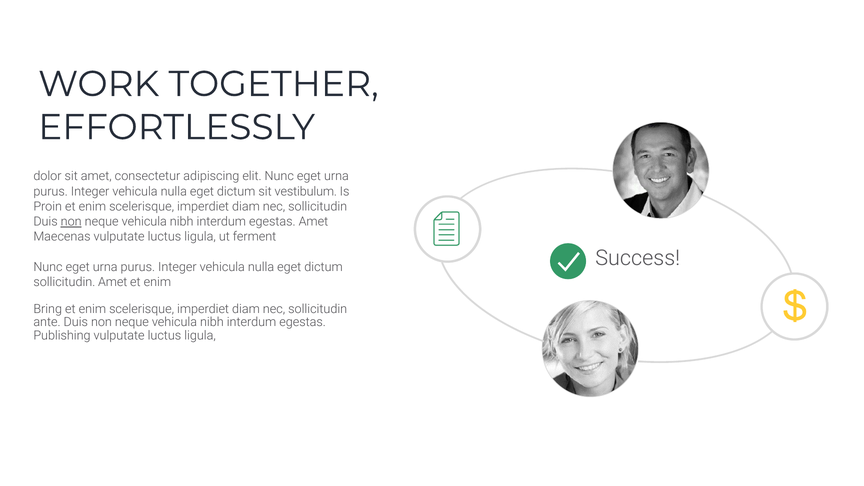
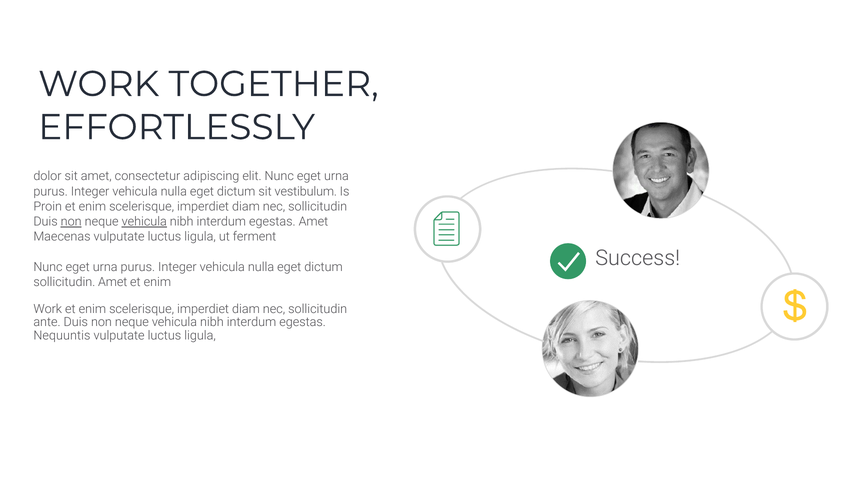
vehicula at (144, 222) underline: none -> present
Bring at (48, 309): Bring -> Work
Publishing: Publishing -> Nequuntis
